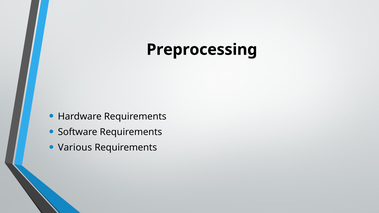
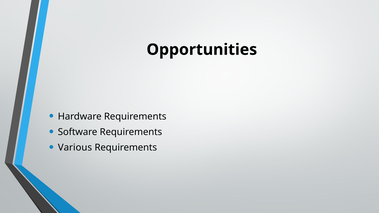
Preprocessing: Preprocessing -> Opportunities
